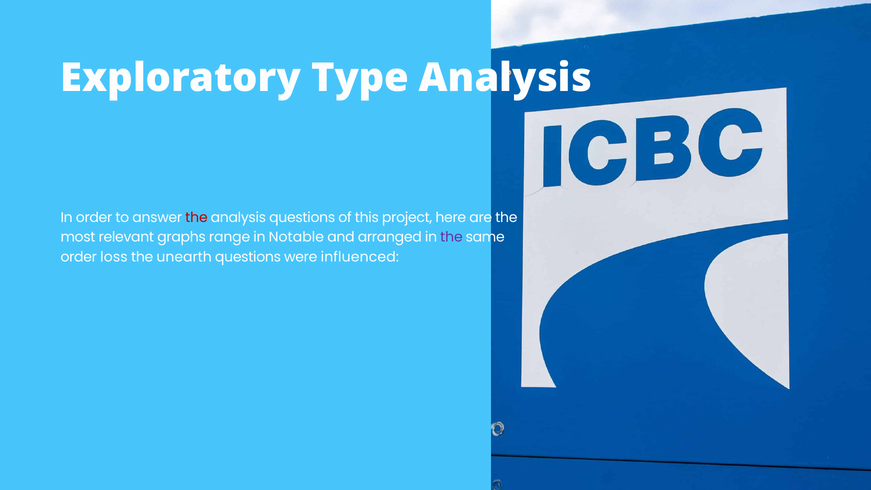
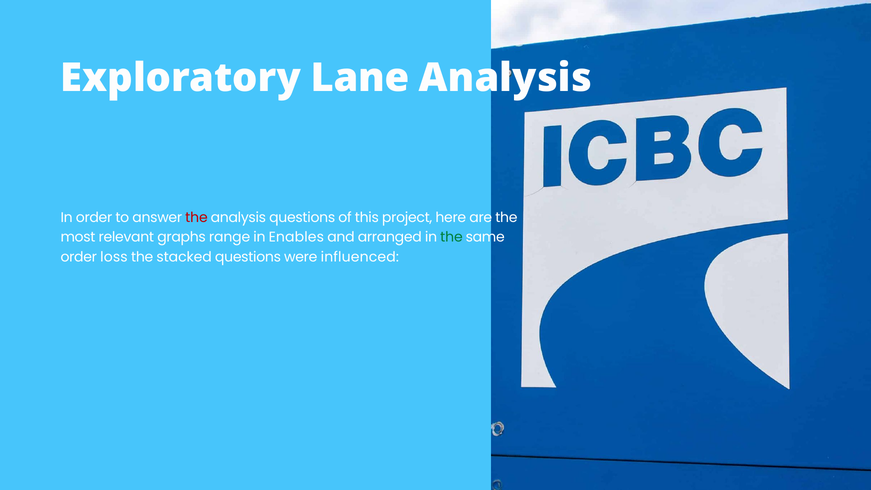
Type: Type -> Lane
Notable: Notable -> Enables
the at (451, 237) colour: purple -> green
unearth: unearth -> stacked
